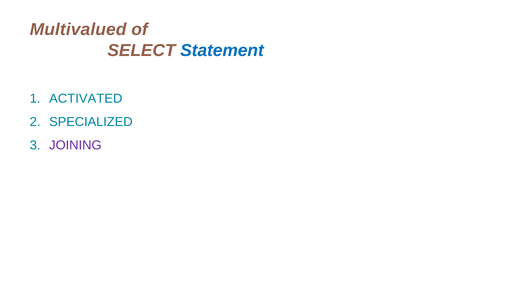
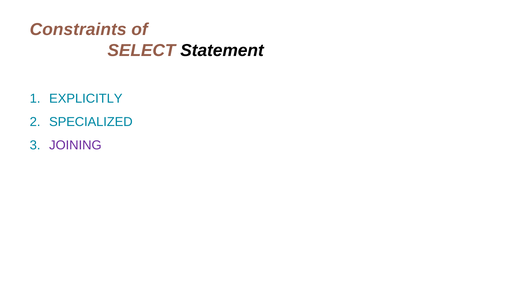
Multivalued: Multivalued -> Constraints
Statement colour: blue -> black
ACTIVATED: ACTIVATED -> EXPLICITLY
